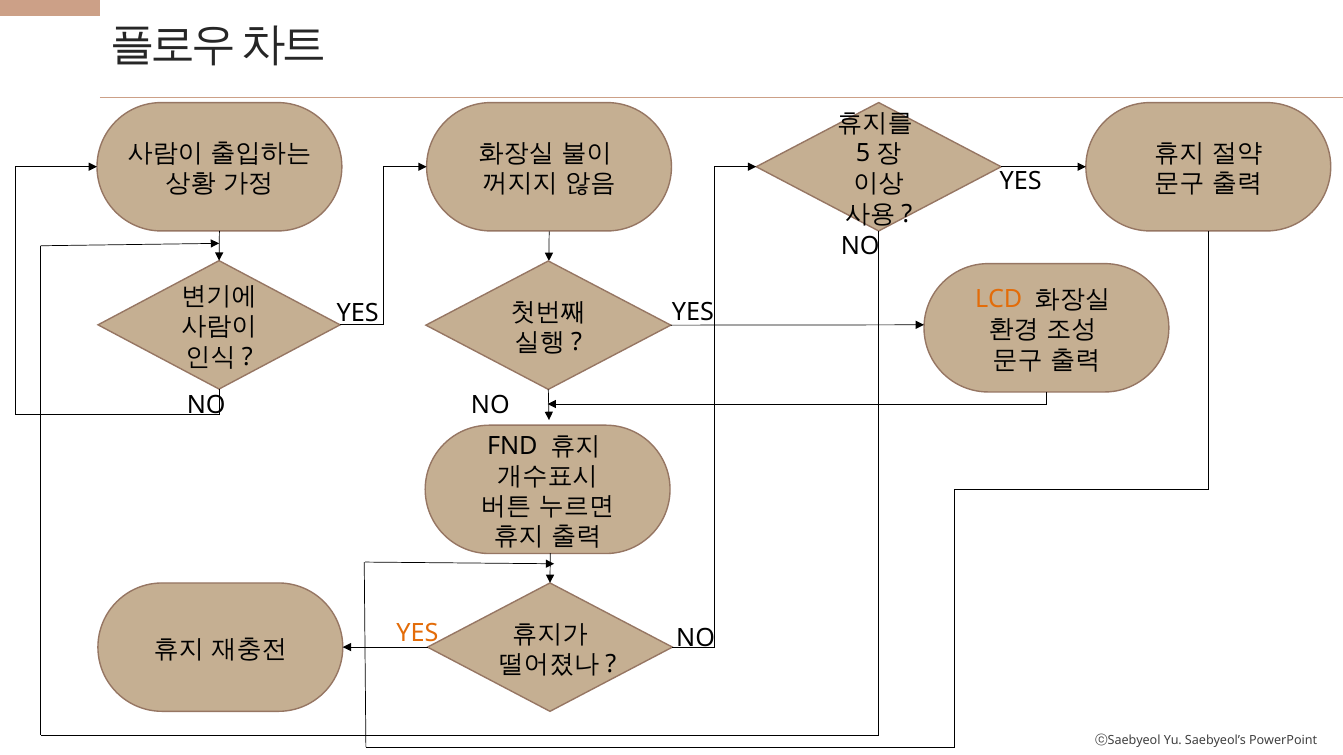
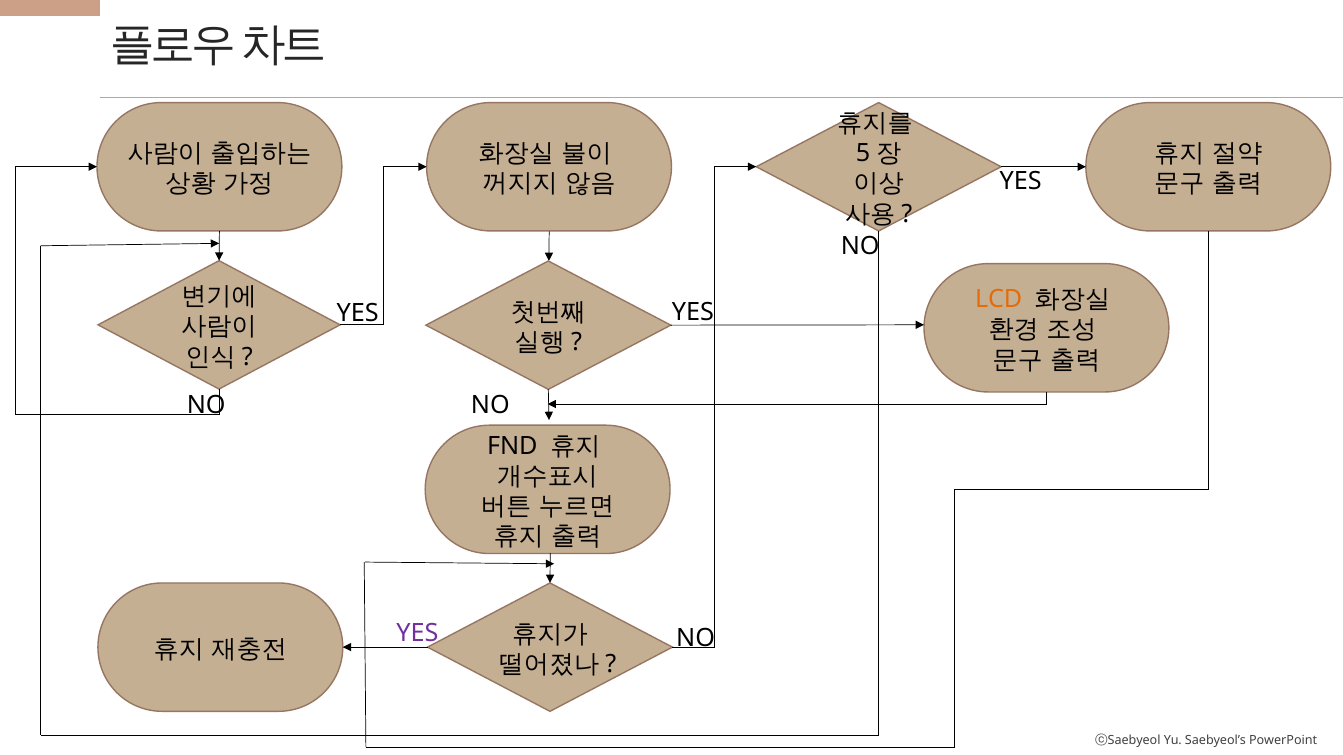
YES at (417, 634) colour: orange -> purple
